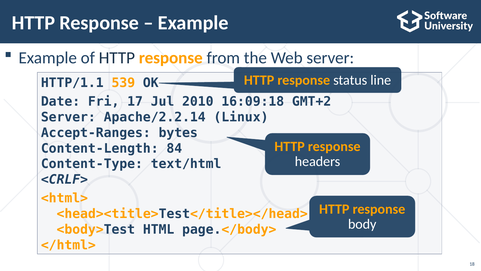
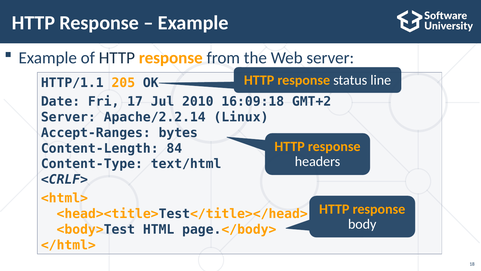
539: 539 -> 205
